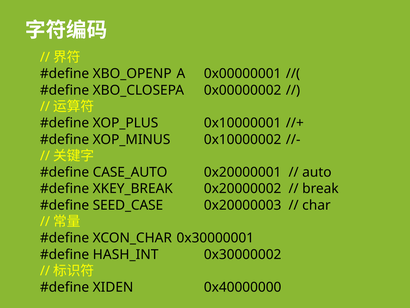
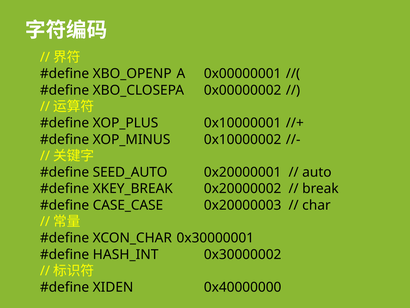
CASE_AUTO: CASE_AUTO -> SEED_AUTO
SEED_CASE: SEED_CASE -> CASE_CASE
